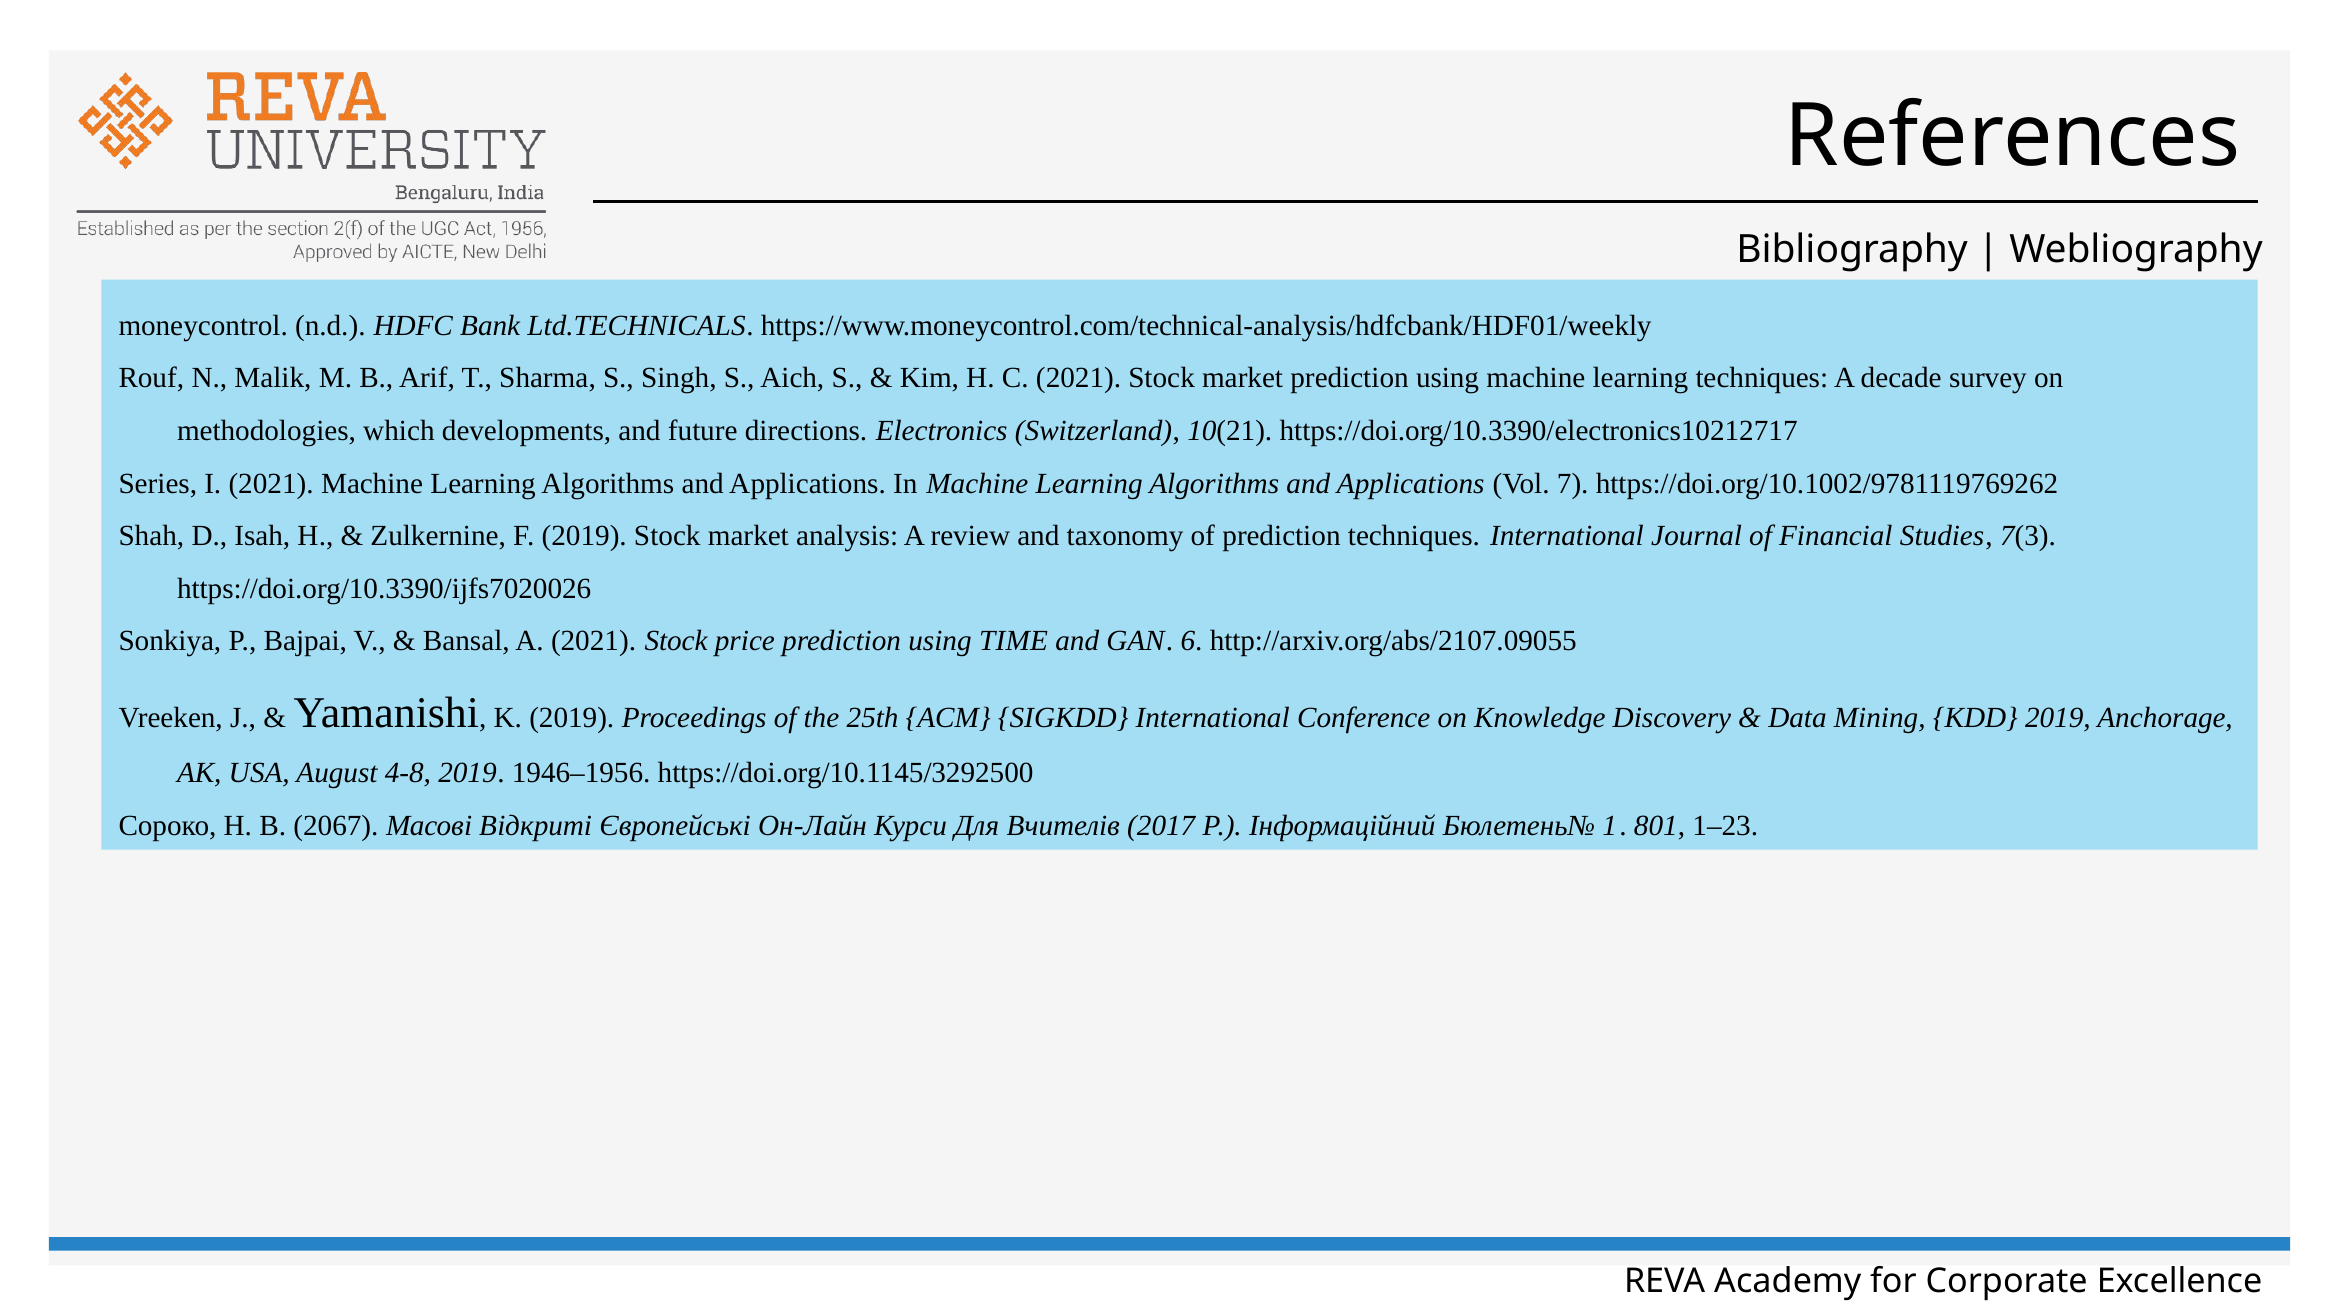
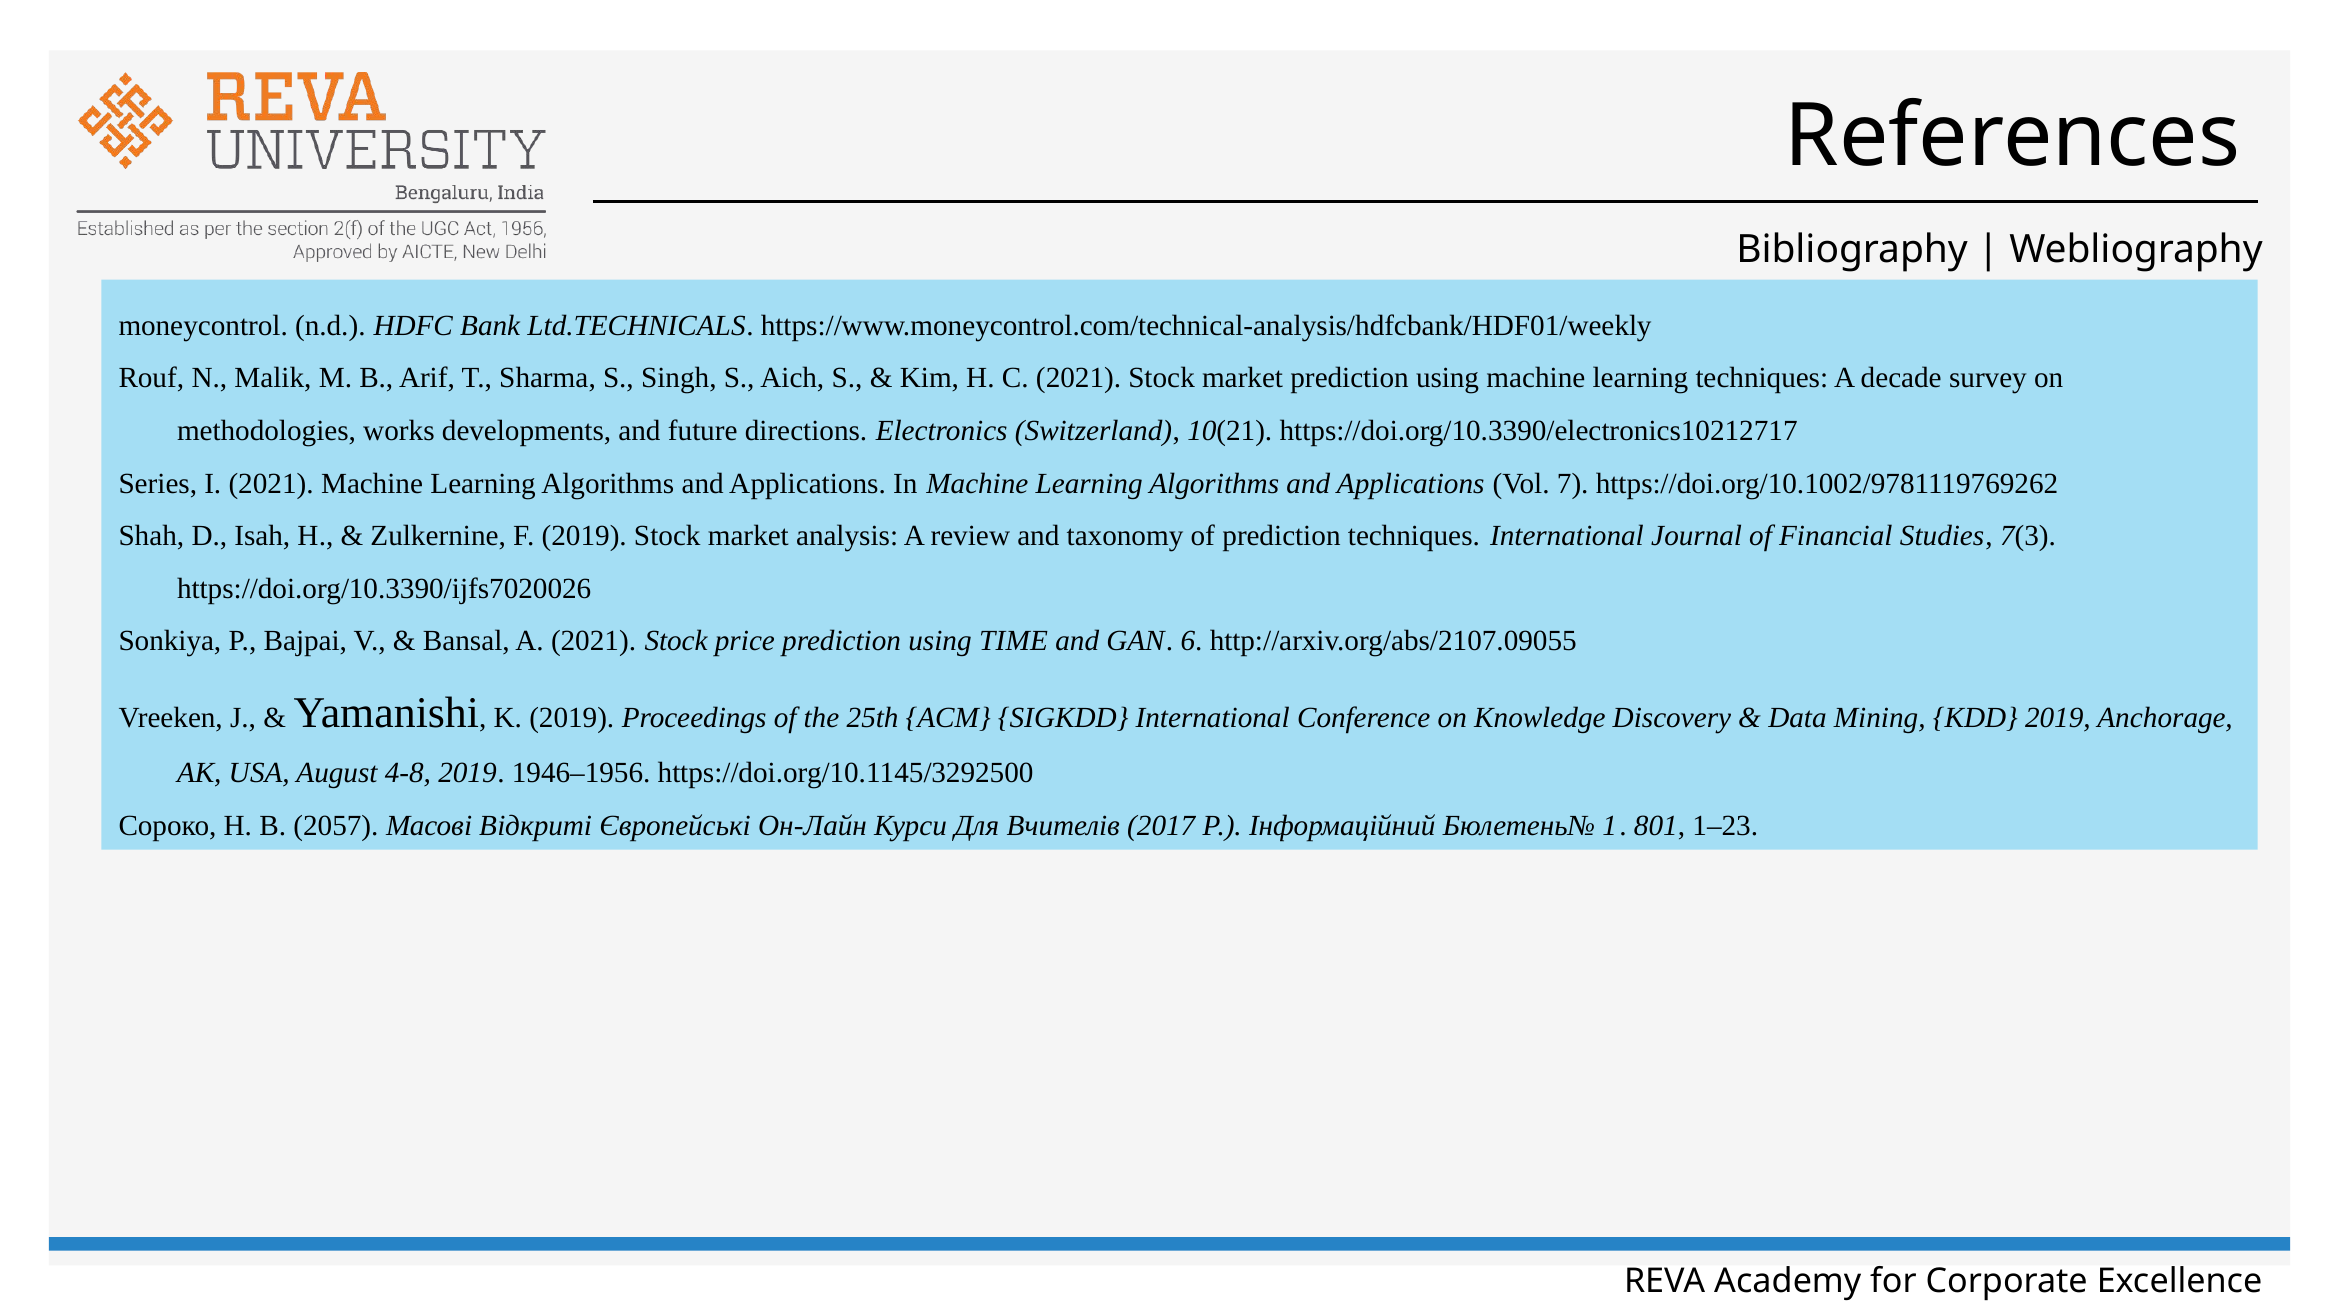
which: which -> works
2067: 2067 -> 2057
